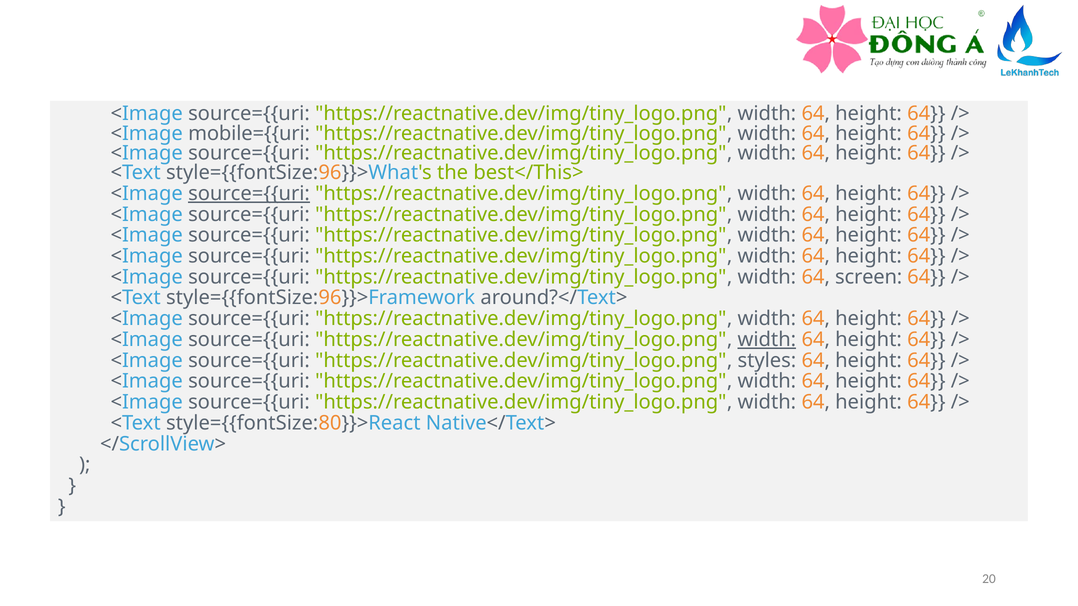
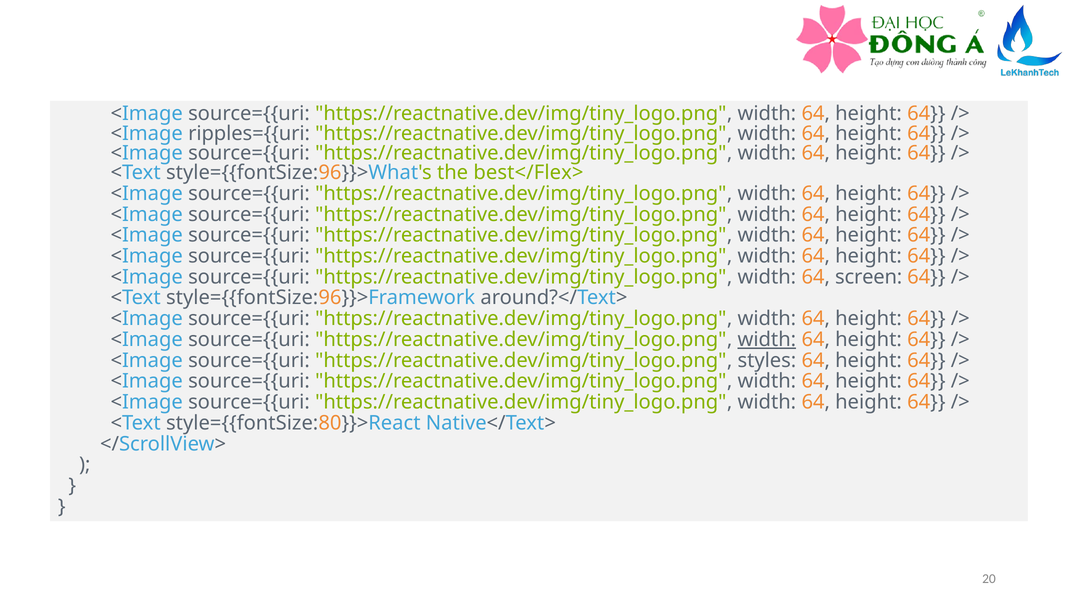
mobile={{uri: mobile={{uri -> ripples={{uri
best</This>: best</This> -> best</Flex>
source={{uri at (249, 194) underline: present -> none
